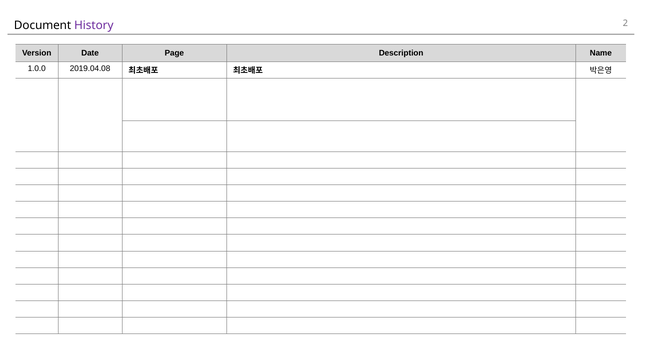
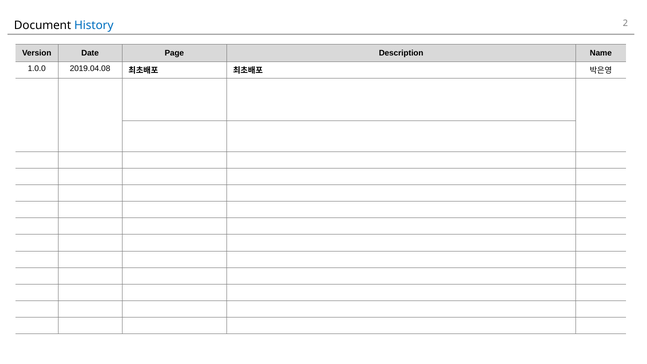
History colour: purple -> blue
